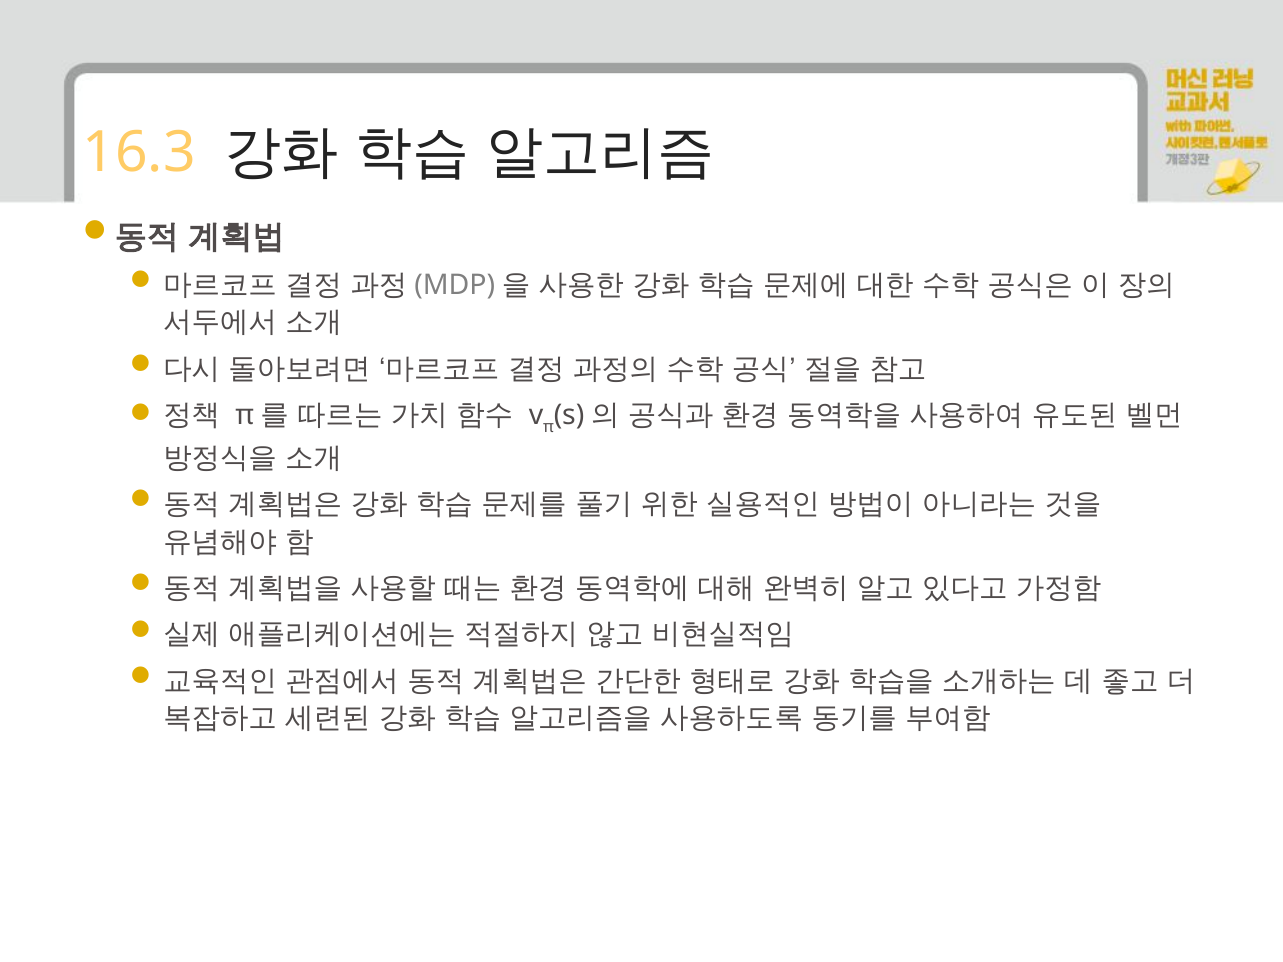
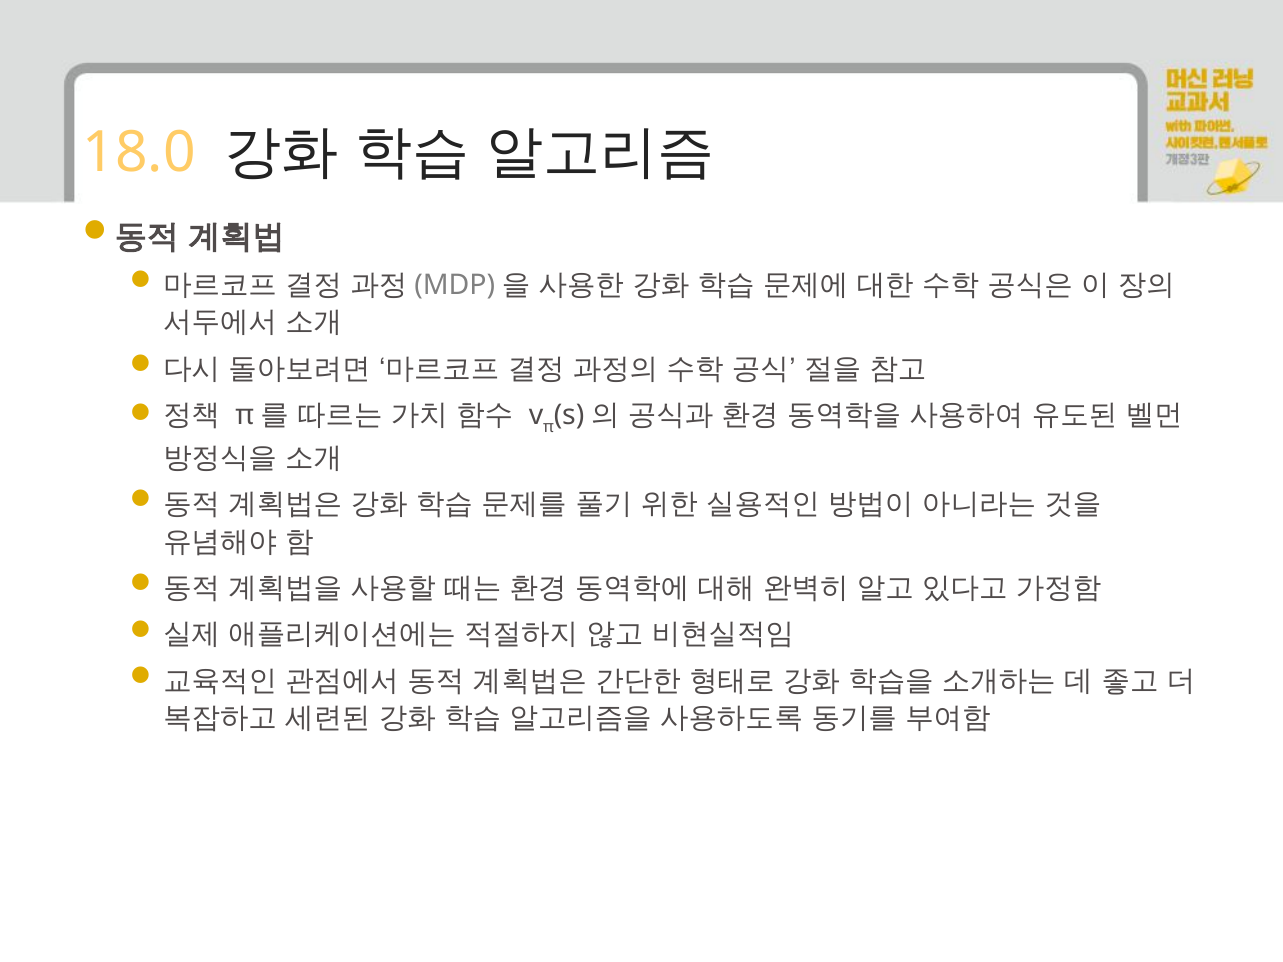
16.3: 16.3 -> 18.0
